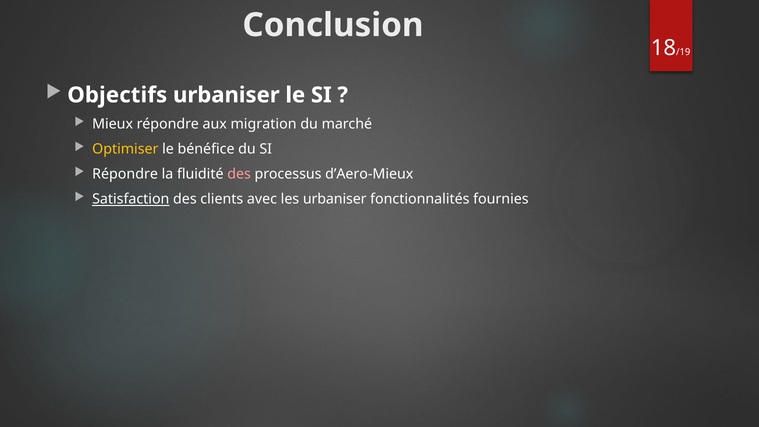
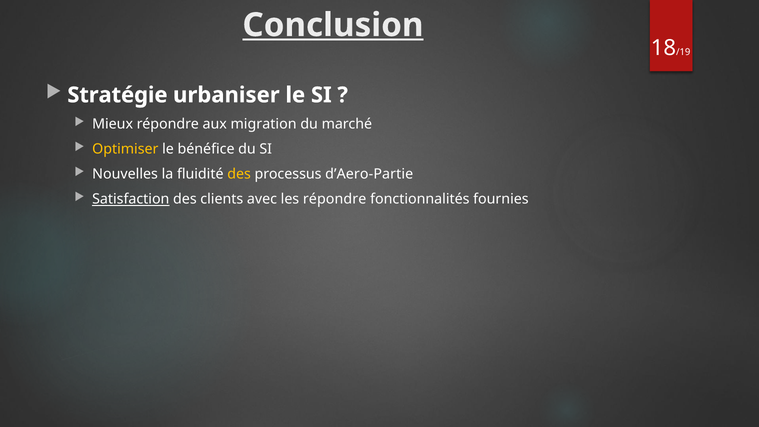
Conclusion underline: none -> present
Objectifs: Objectifs -> Stratégie
Répondre at (125, 174): Répondre -> Nouvelles
des at (239, 174) colour: pink -> yellow
d’Aero-Mieux: d’Aero-Mieux -> d’Aero-Partie
les urbaniser: urbaniser -> répondre
